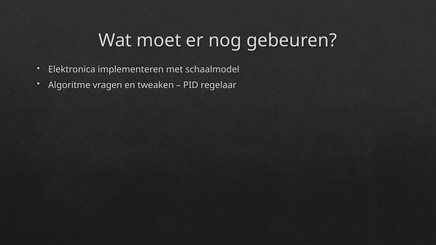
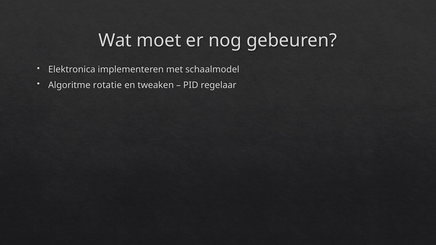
vragen: vragen -> rotatie
